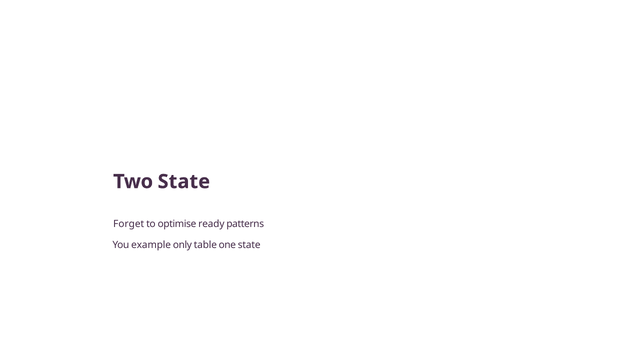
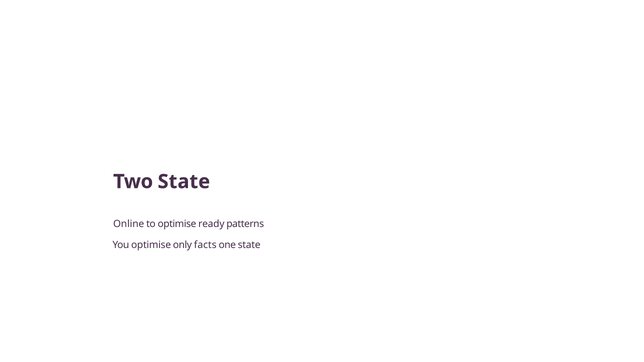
Forget: Forget -> Online
You example: example -> optimise
table: table -> facts
